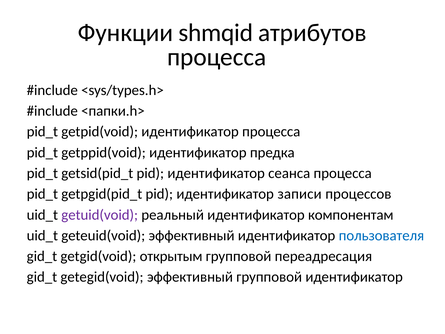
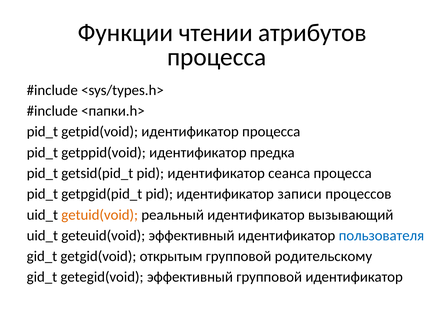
shmqid: shmqid -> чтении
getuid(void colour: purple -> orange
компонентам: компонентам -> вызывающий
переадресация: переадресация -> родительскому
